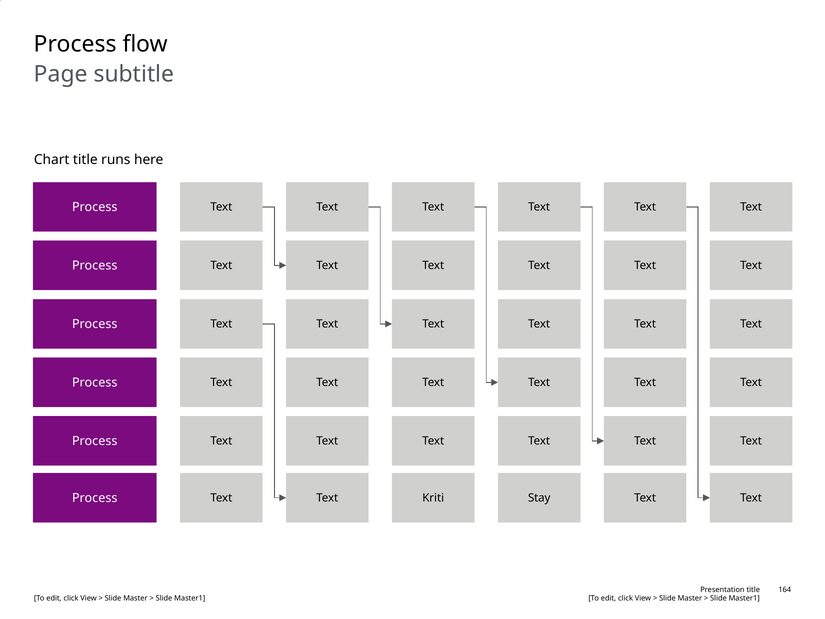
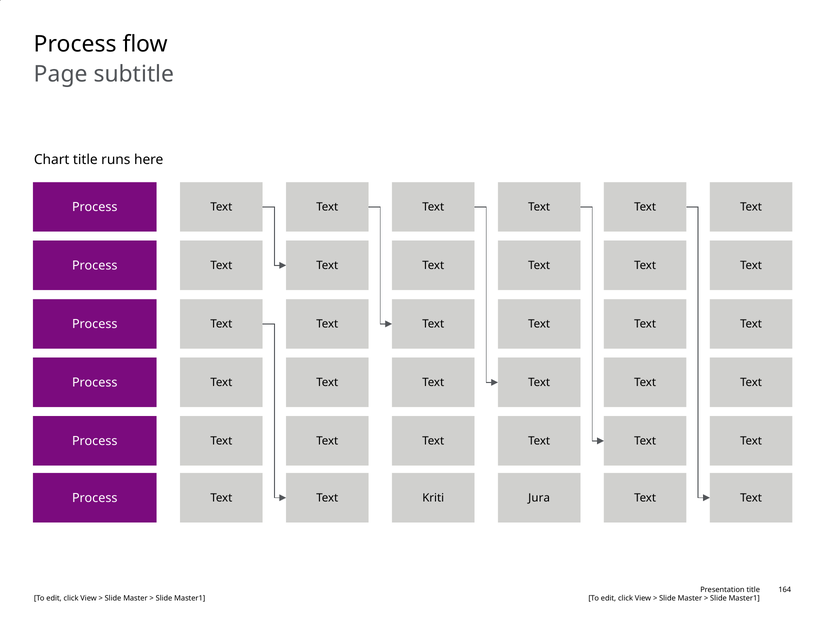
Stay: Stay -> Jura
